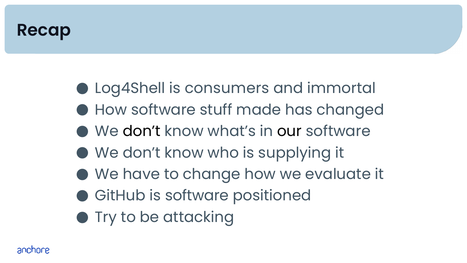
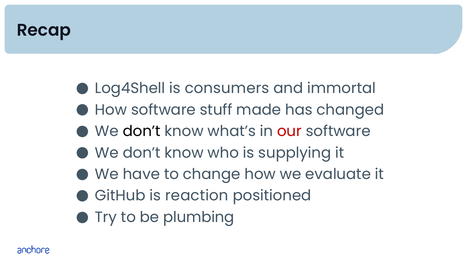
our colour: black -> red
is software: software -> reaction
attacking: attacking -> plumbing
